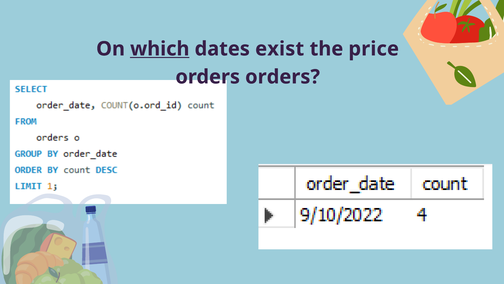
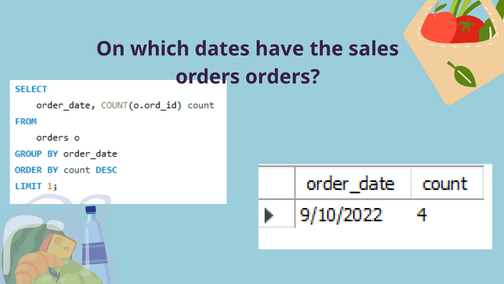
which underline: present -> none
exist: exist -> have
price: price -> sales
